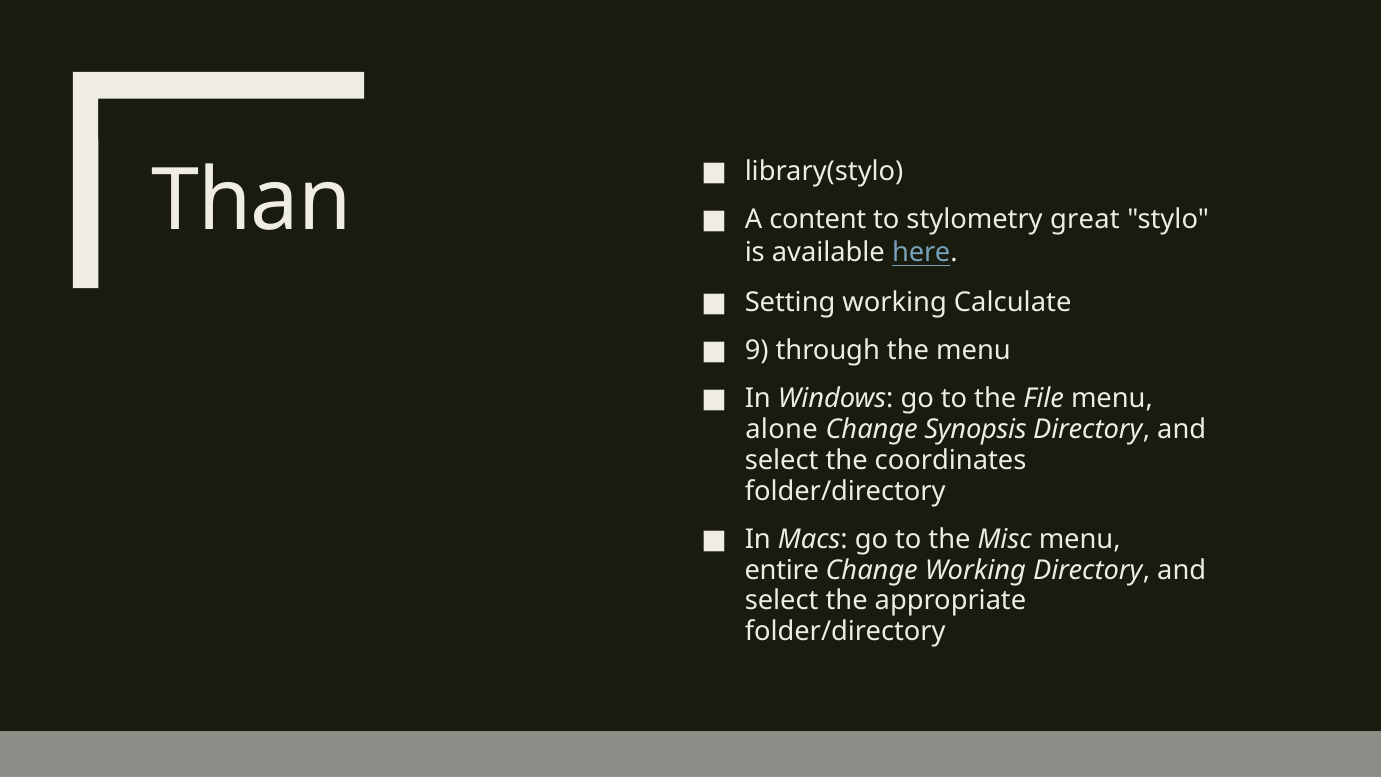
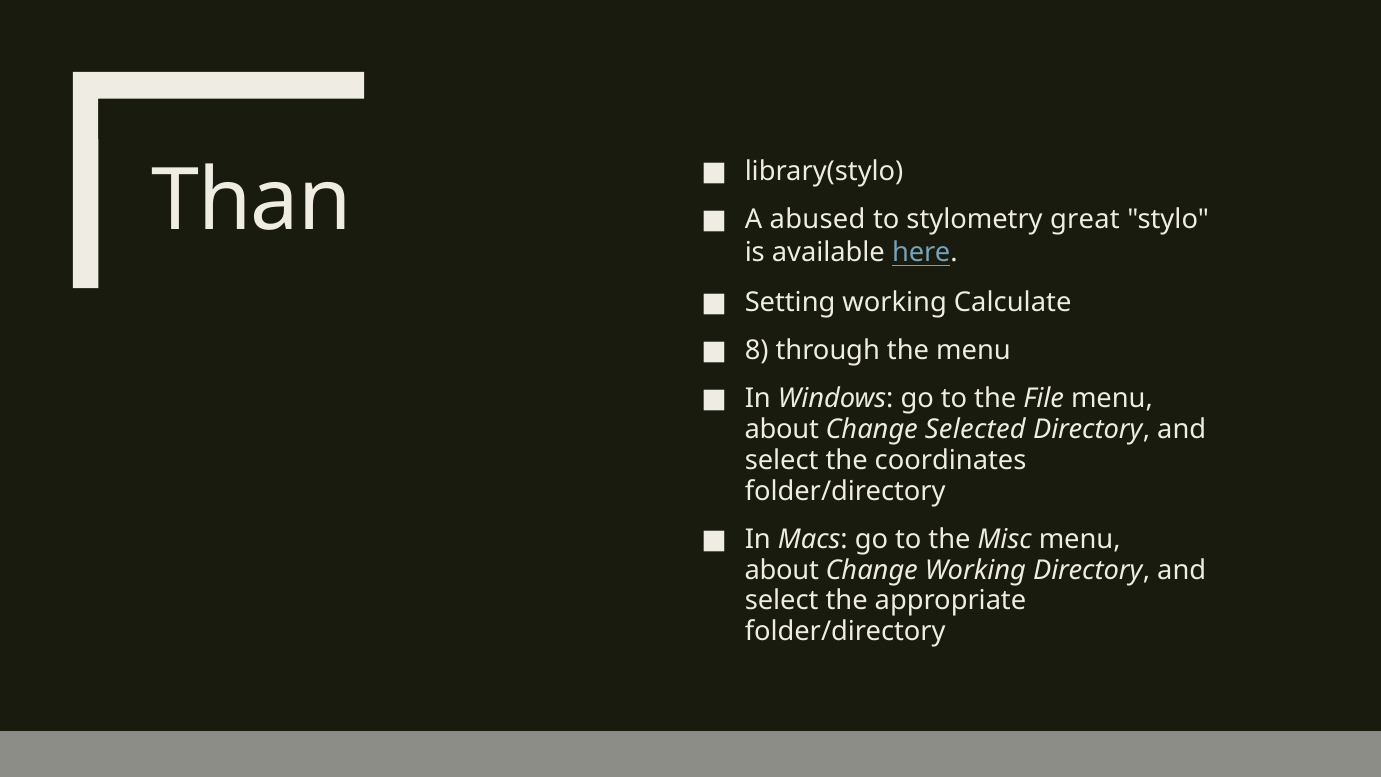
content: content -> abused
9: 9 -> 8
alone at (782, 429): alone -> about
Synopsis: Synopsis -> Selected
entire at (782, 570): entire -> about
